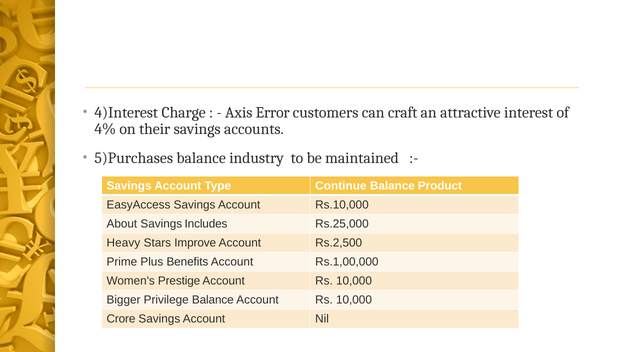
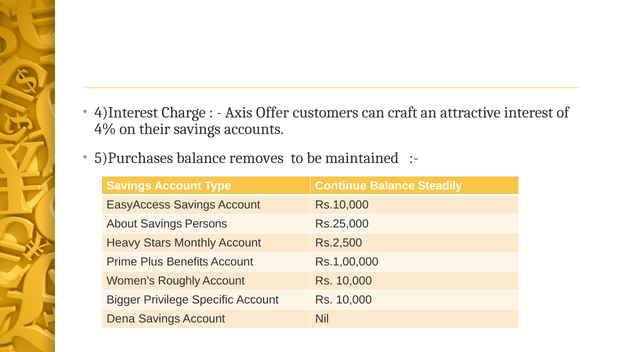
Error: Error -> Offer
industry: industry -> removes
Product: Product -> Steadily
Includes: Includes -> Persons
Improve: Improve -> Monthly
Prestige: Prestige -> Roughly
Privilege Balance: Balance -> Specific
Crore: Crore -> Dena
